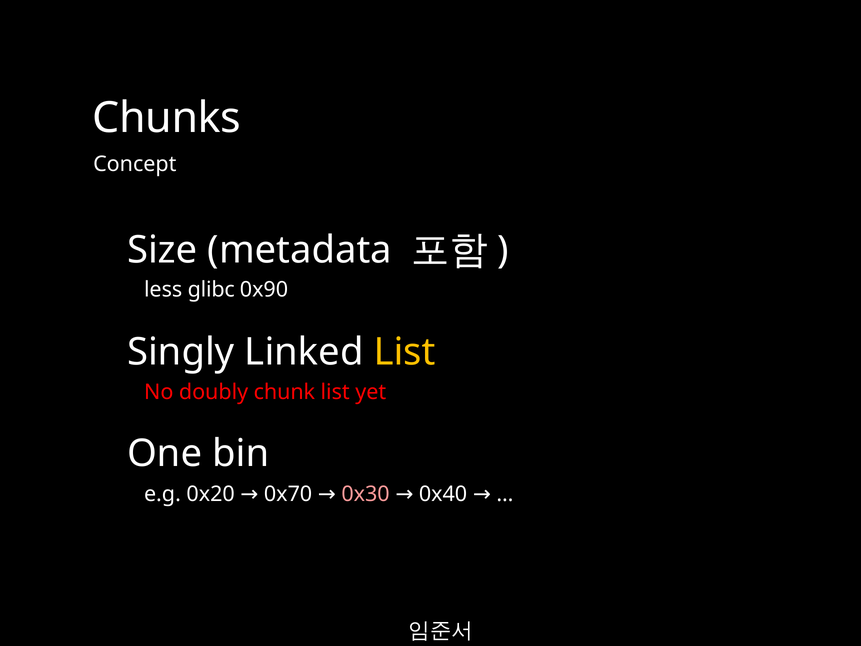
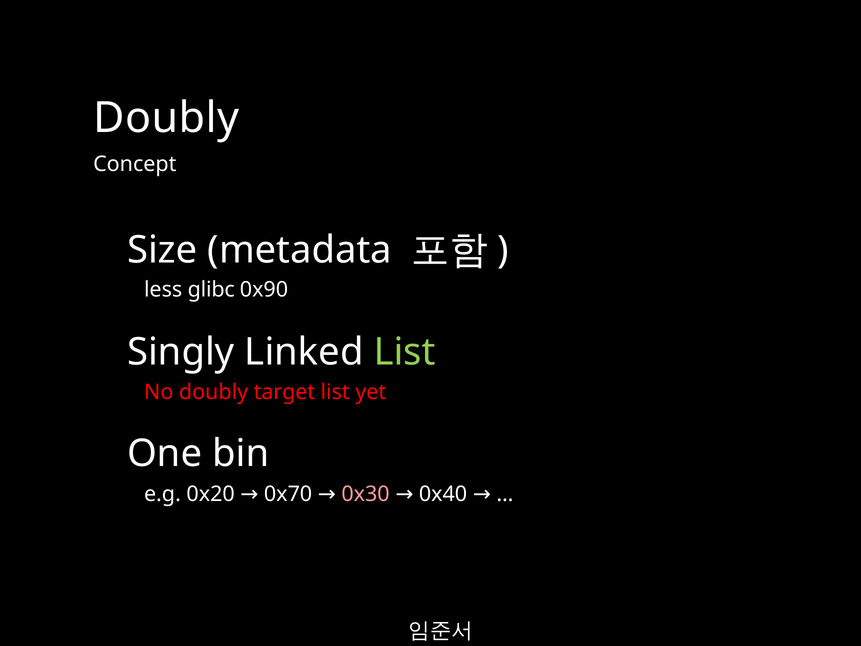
Chunks at (167, 118): Chunks -> Doubly
List at (405, 352) colour: yellow -> light green
chunk: chunk -> target
